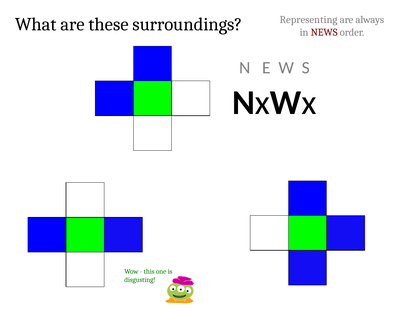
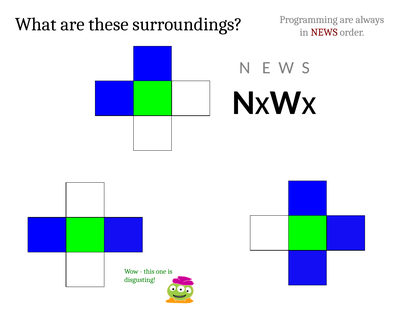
Representing: Representing -> Programming
